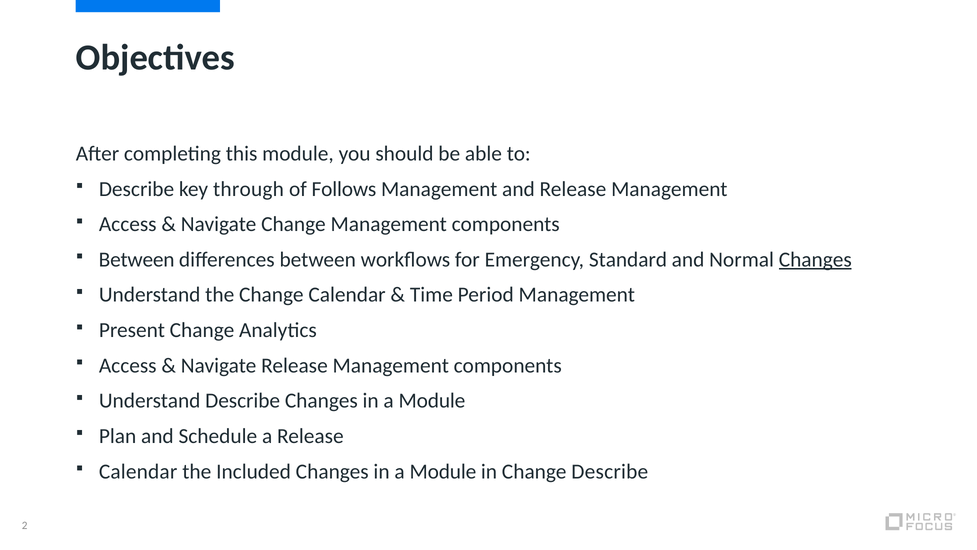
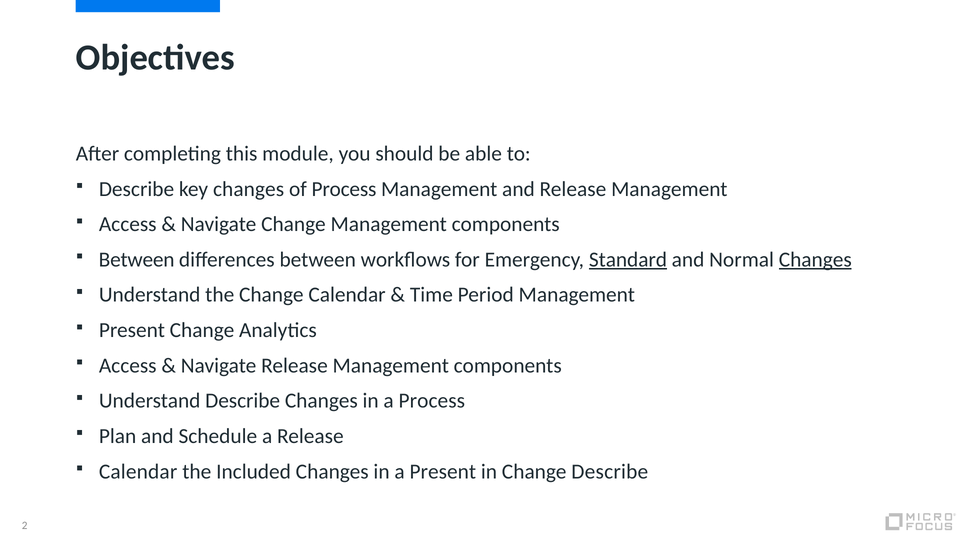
key through: through -> changes
of Follows: Follows -> Process
Standard underline: none -> present
Module at (432, 401): Module -> Process
Module at (443, 471): Module -> Present
